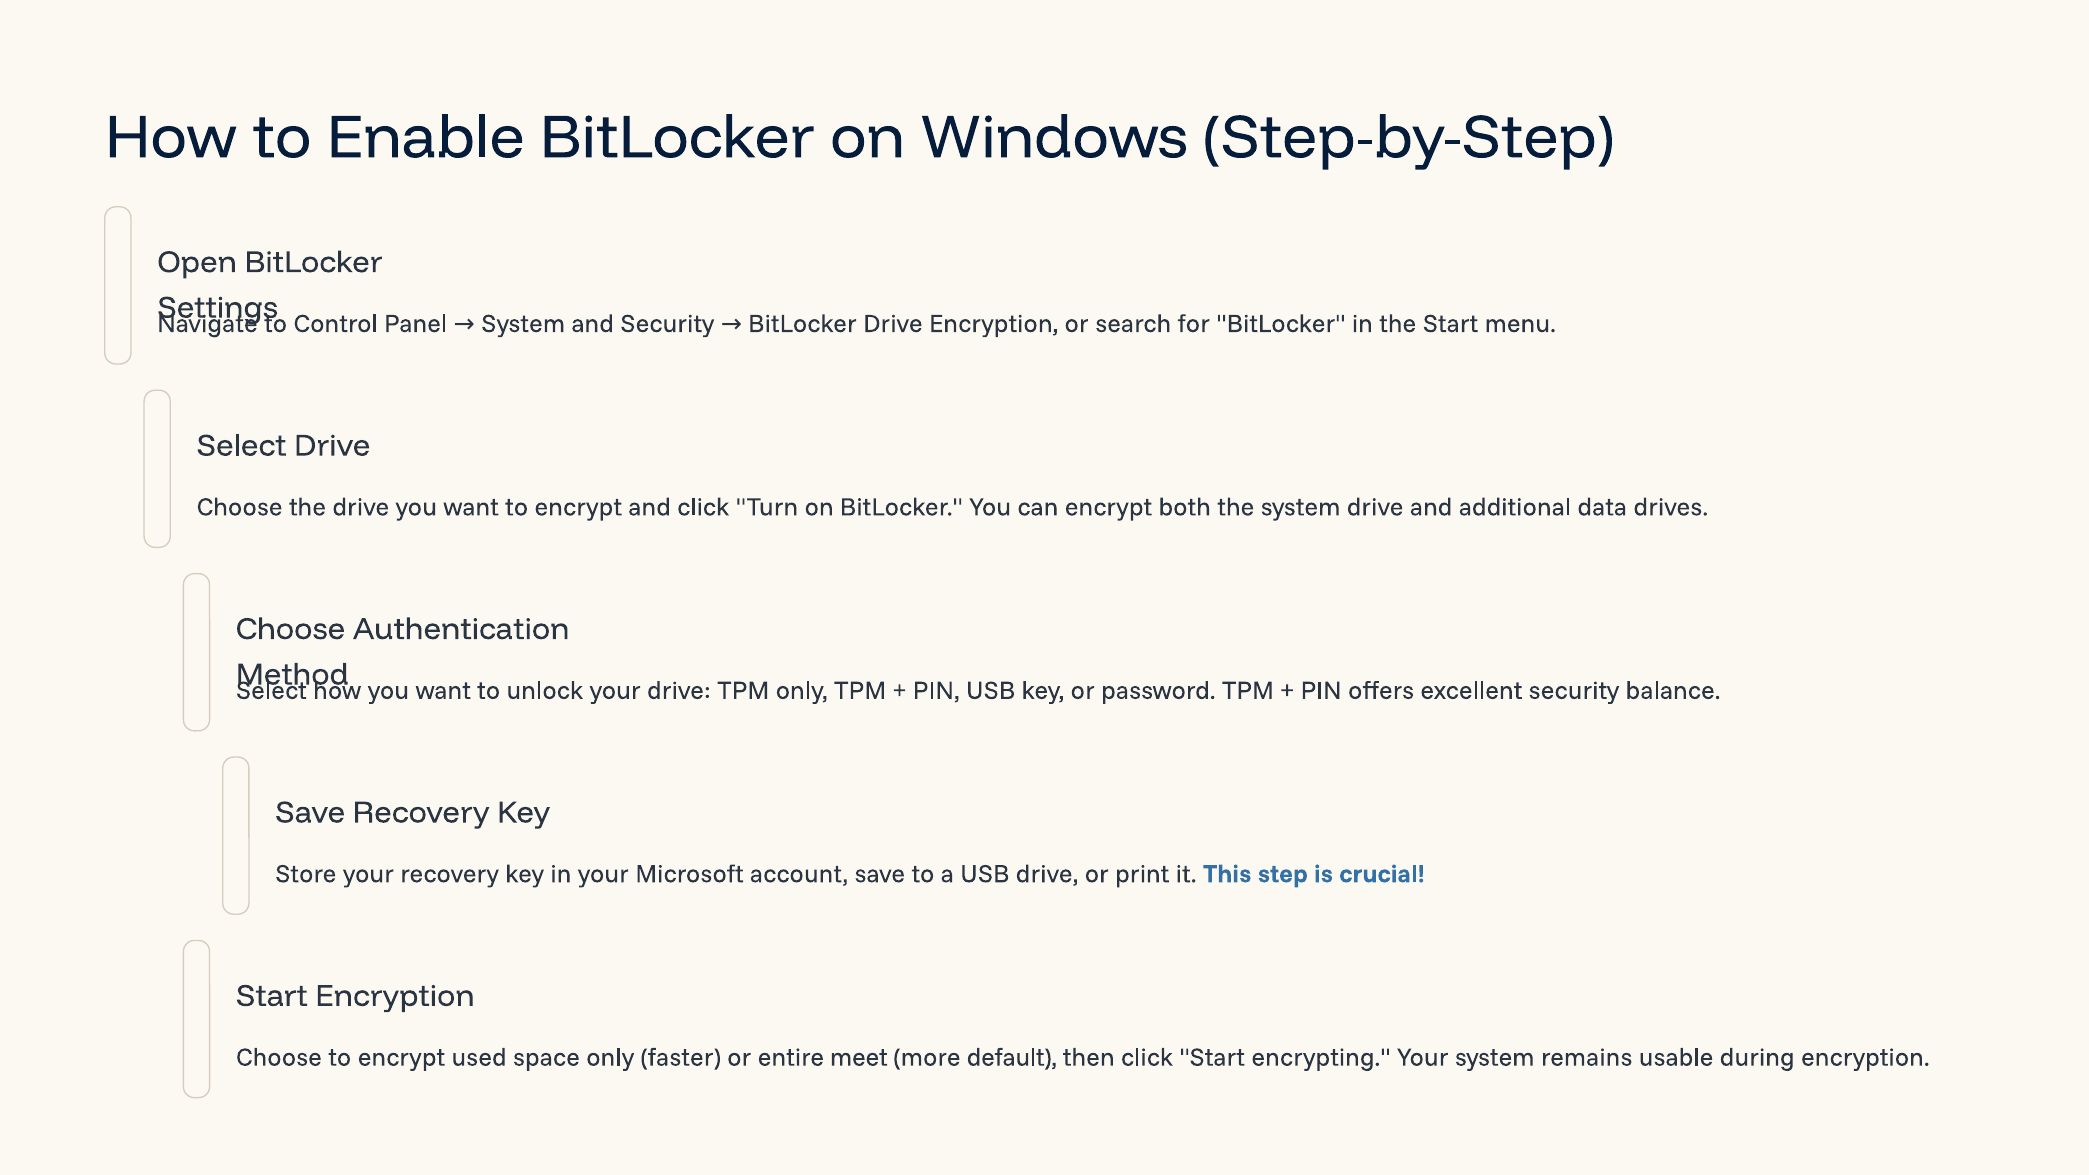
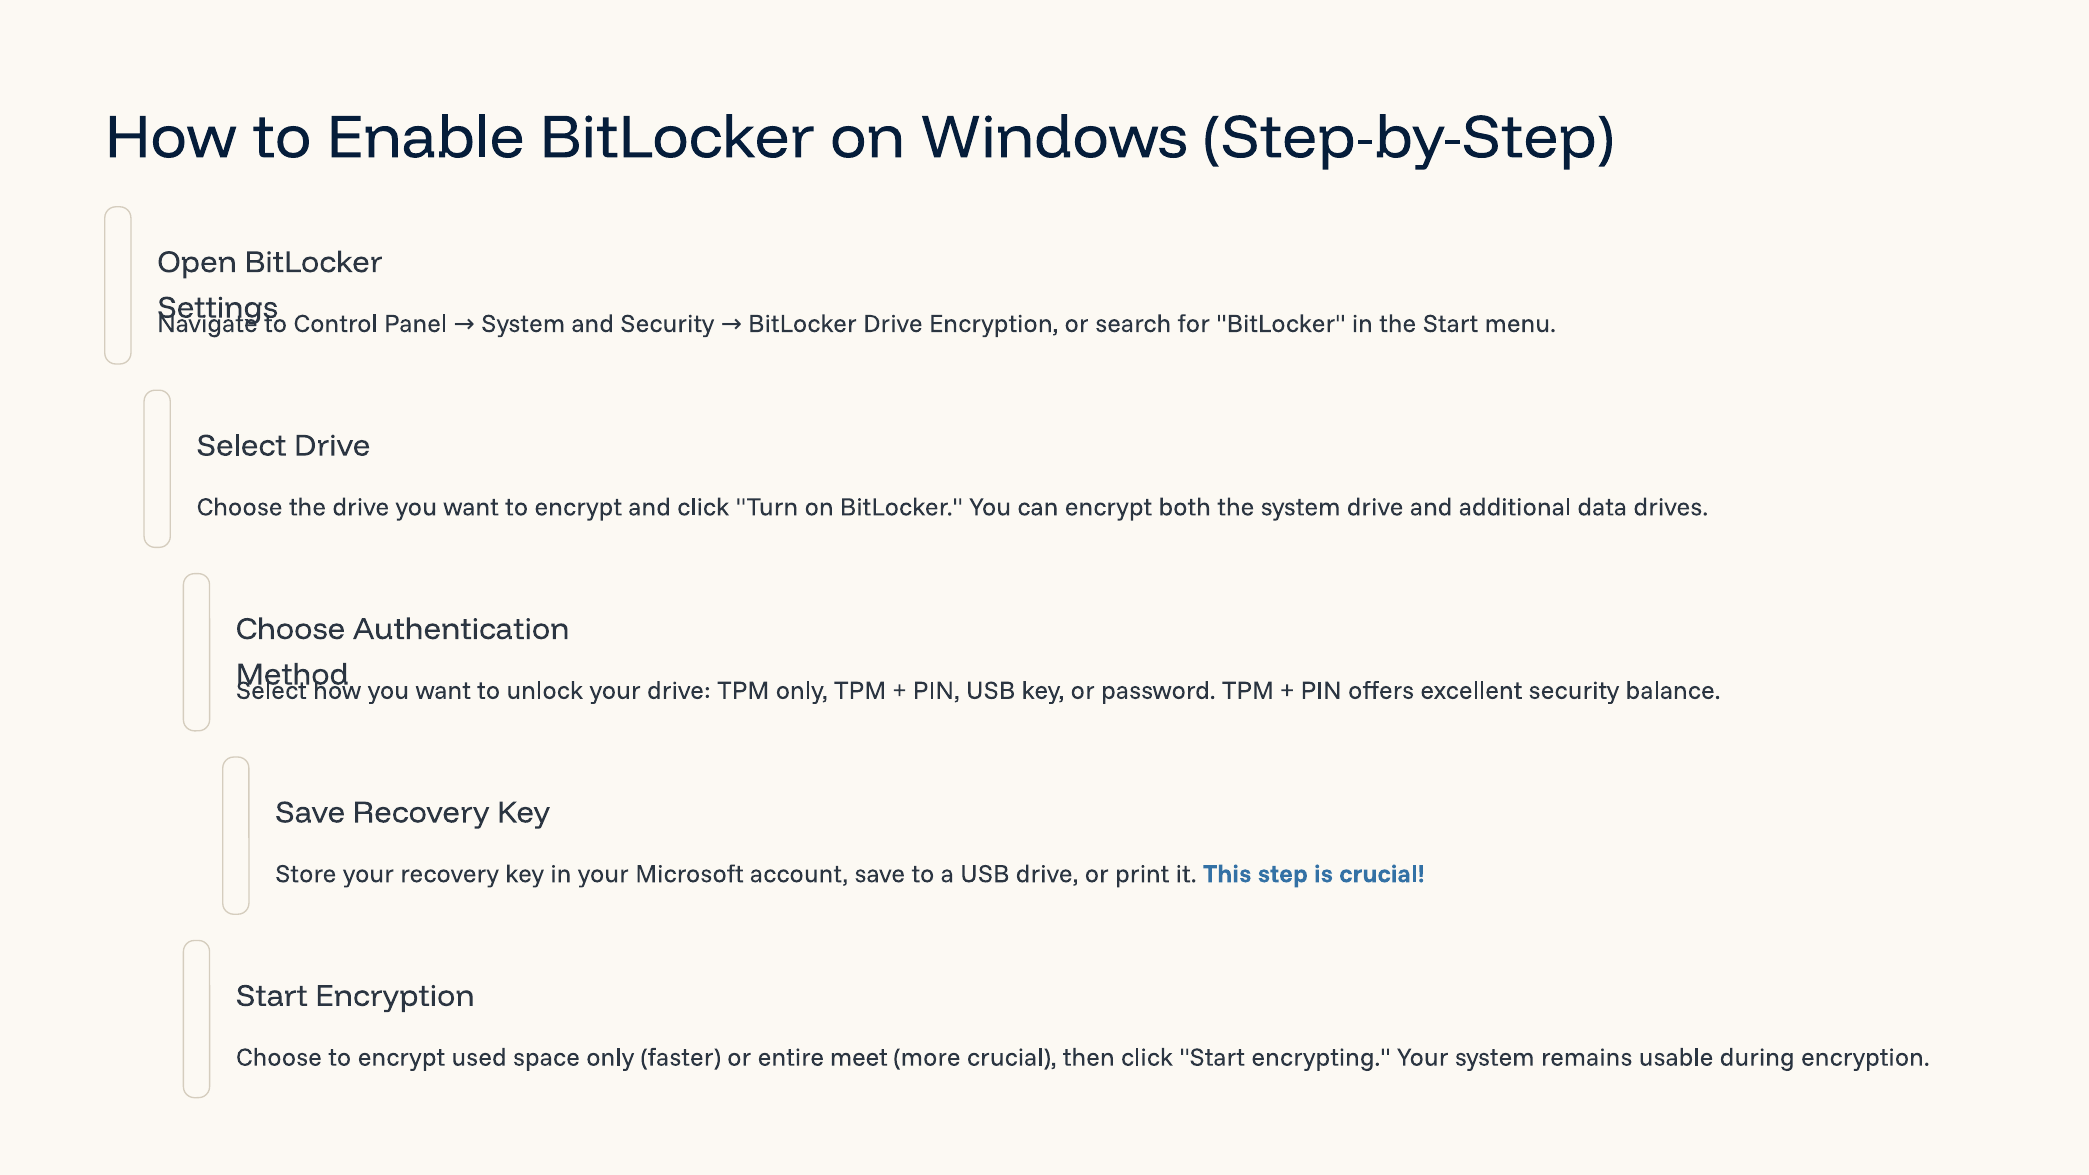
more default: default -> crucial
